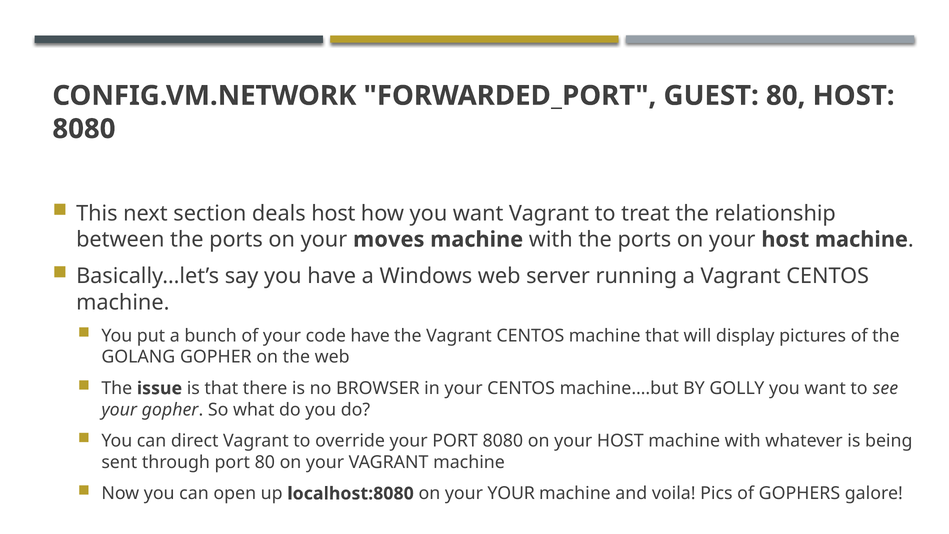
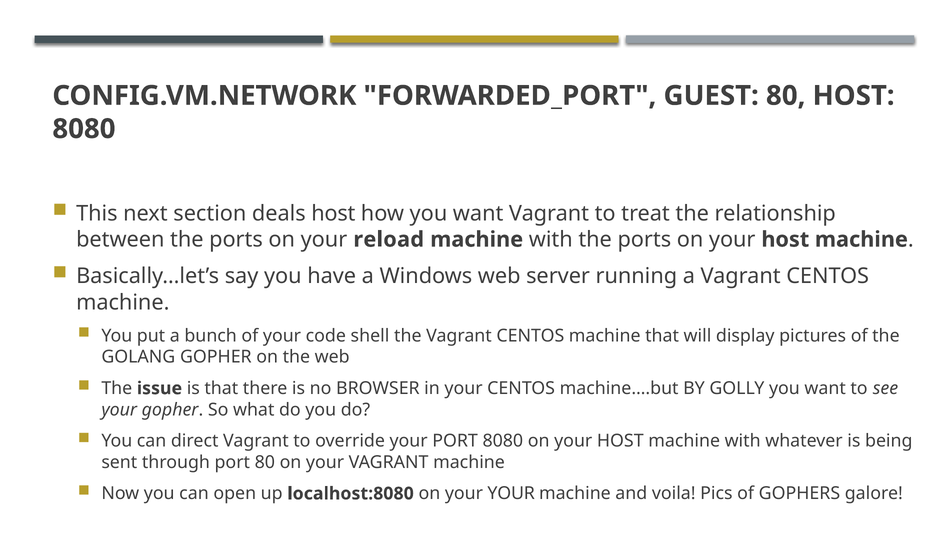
moves: moves -> reload
code have: have -> shell
